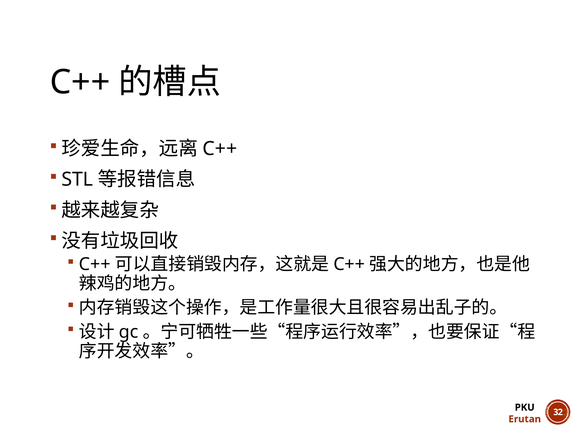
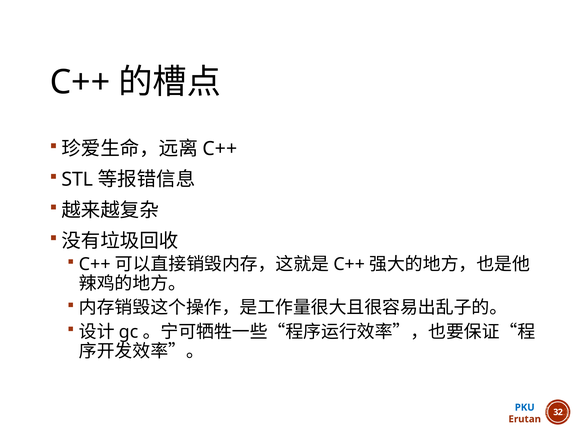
PKU colour: black -> blue
